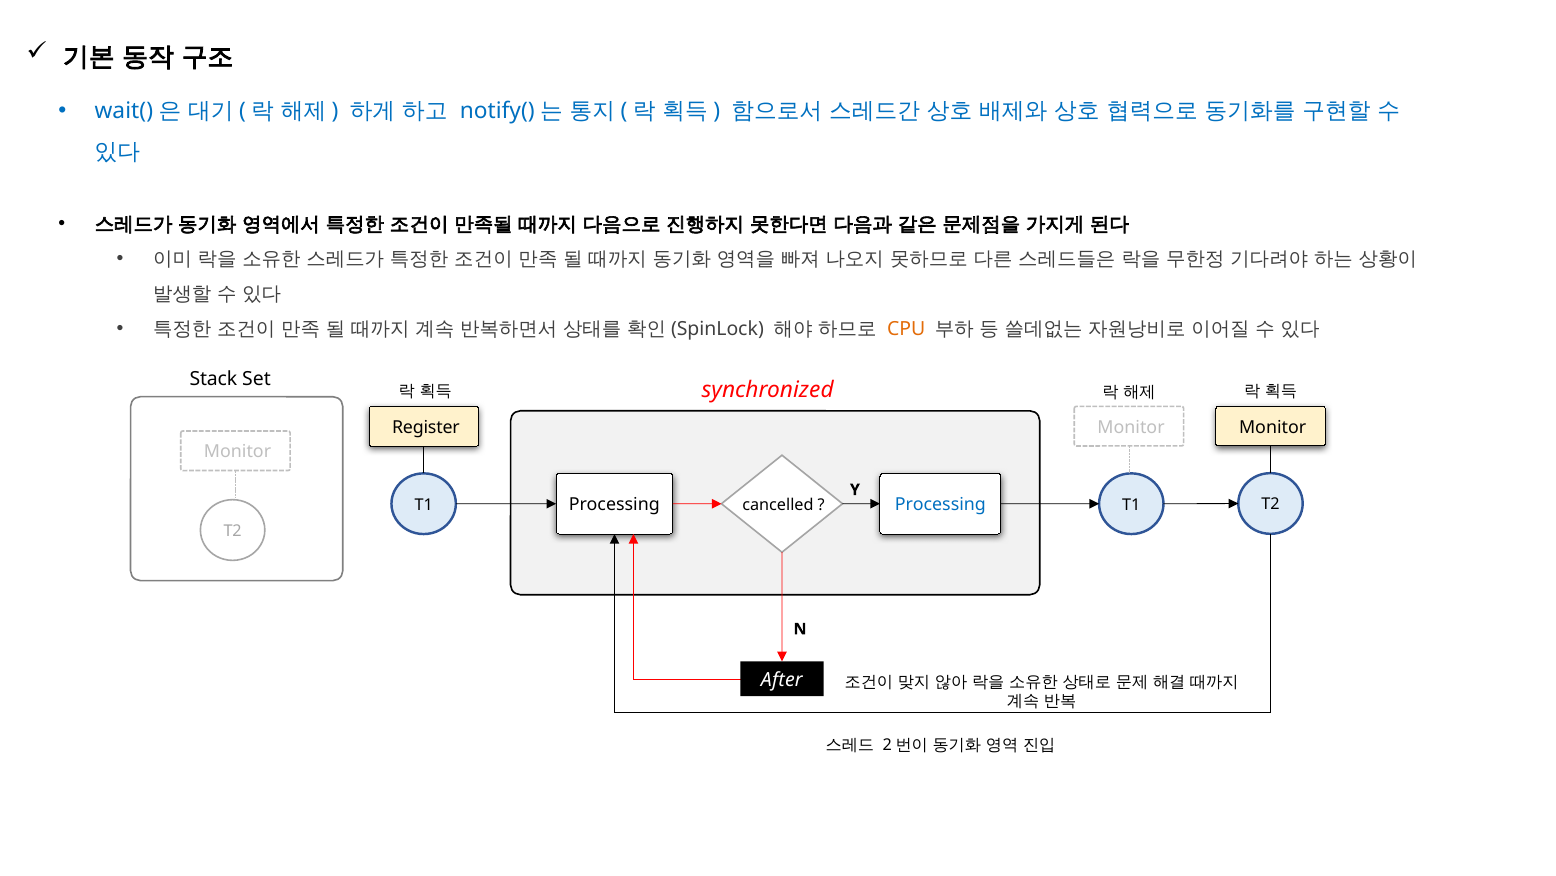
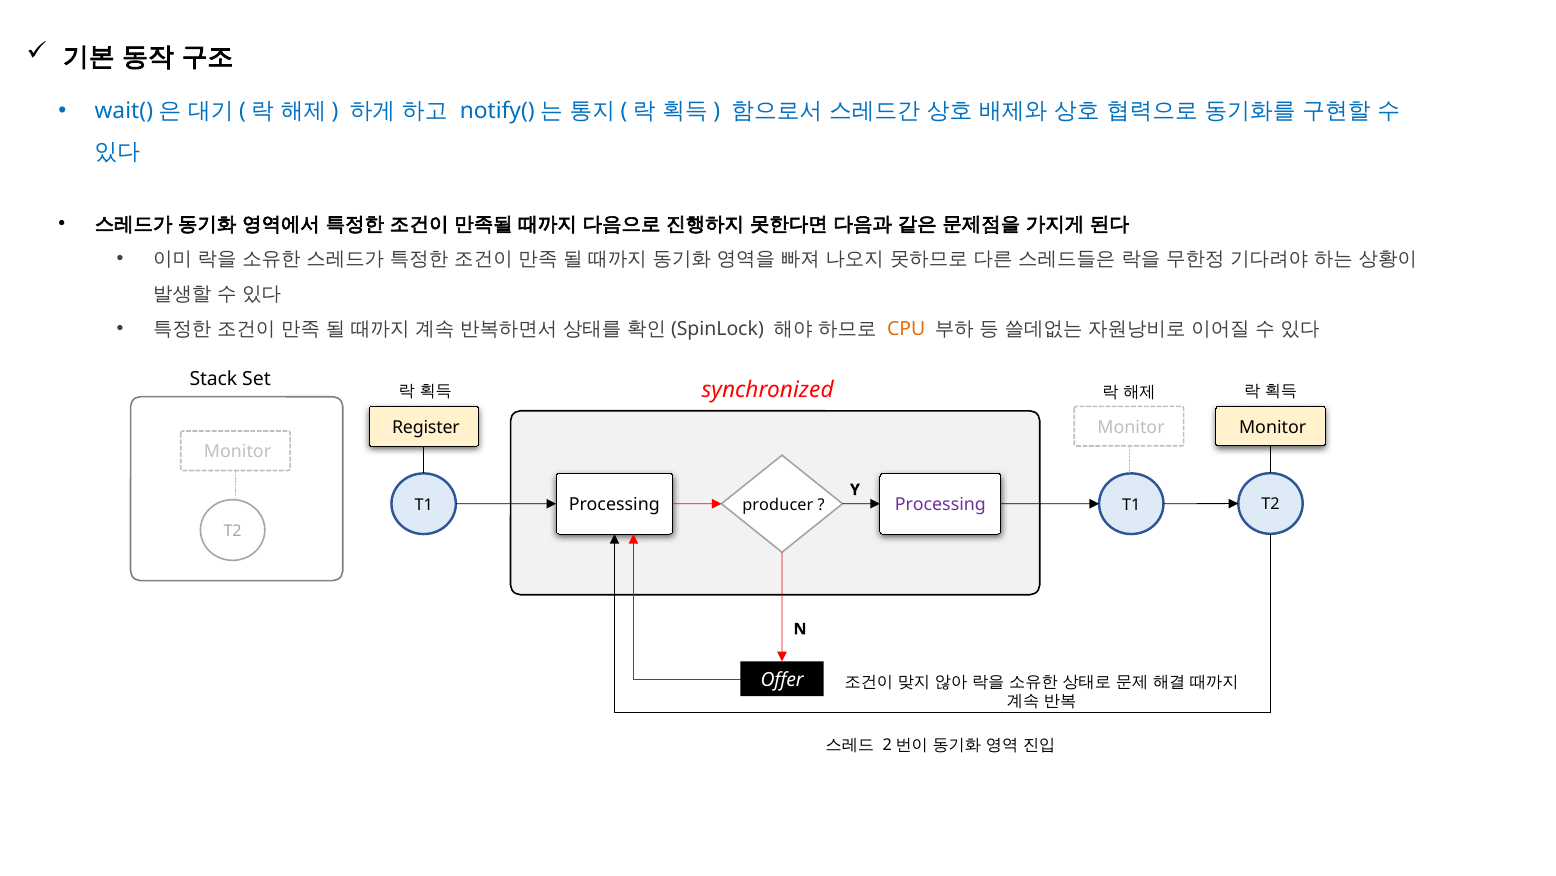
cancelled: cancelled -> producer
Processing at (940, 504) colour: blue -> purple
After: After -> Offer
